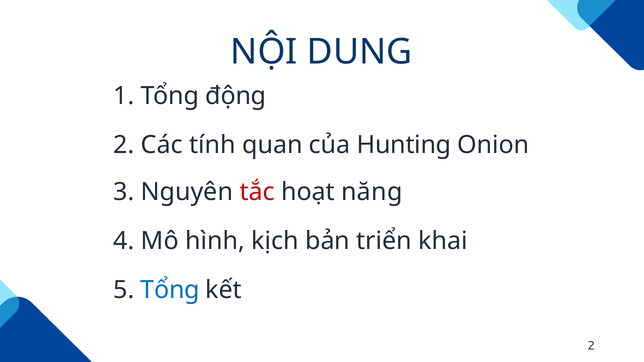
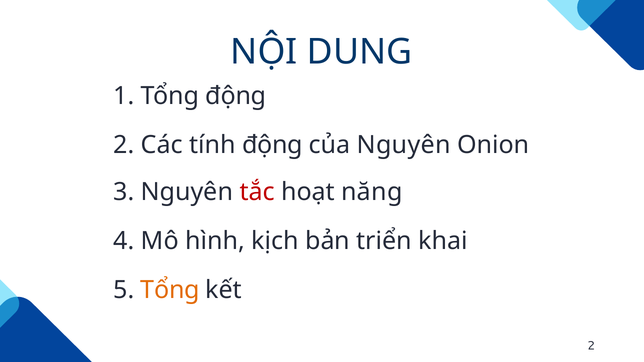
tính quan: quan -> động
của Hunting: Hunting -> Nguyên
Tổng at (170, 290) colour: blue -> orange
